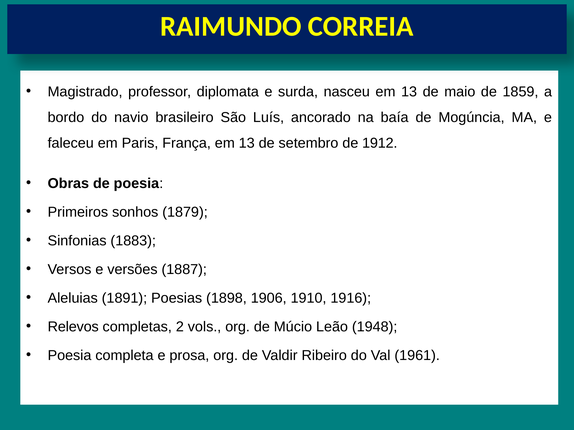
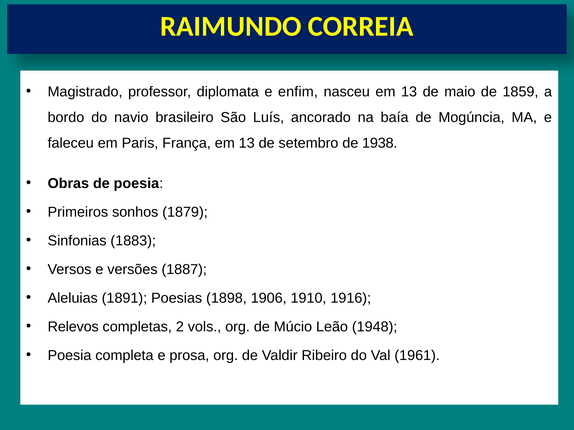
surda: surda -> enfim
1912: 1912 -> 1938
